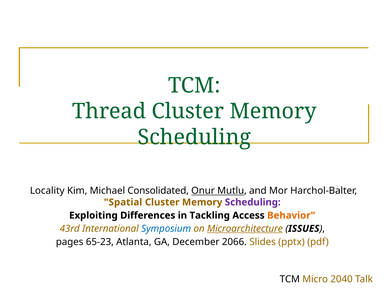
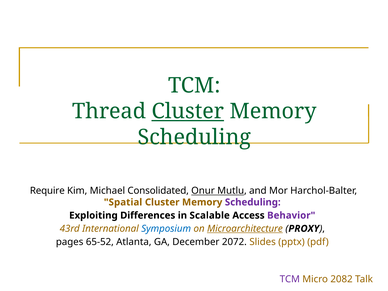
Cluster at (188, 111) underline: none -> present
Locality: Locality -> Require
Tackling: Tackling -> Scalable
Behavior colour: orange -> purple
ISSUES: ISSUES -> PROXY
65-23: 65-23 -> 65-52
2066: 2066 -> 2072
TCM at (290, 279) colour: black -> purple
2040: 2040 -> 2082
